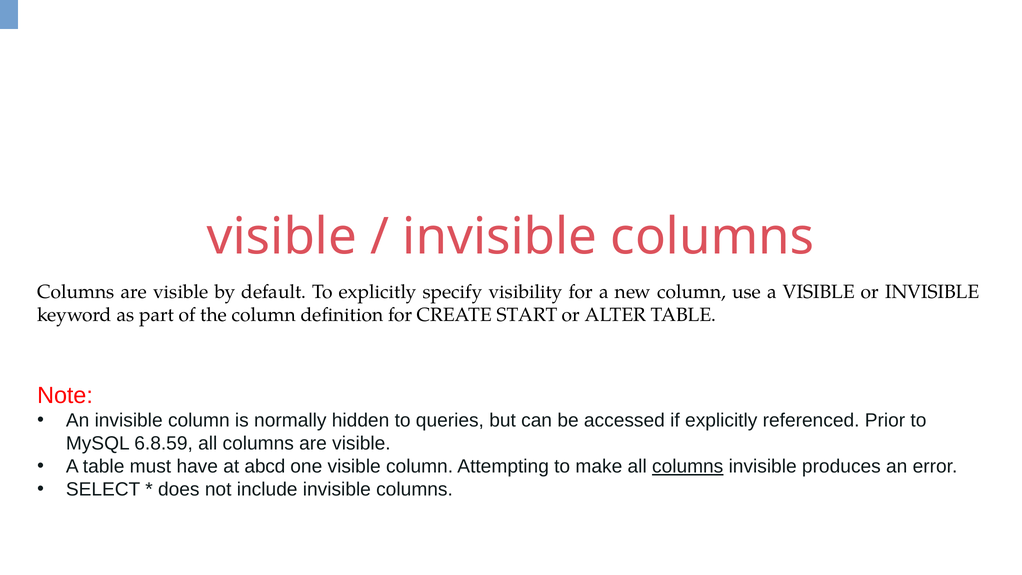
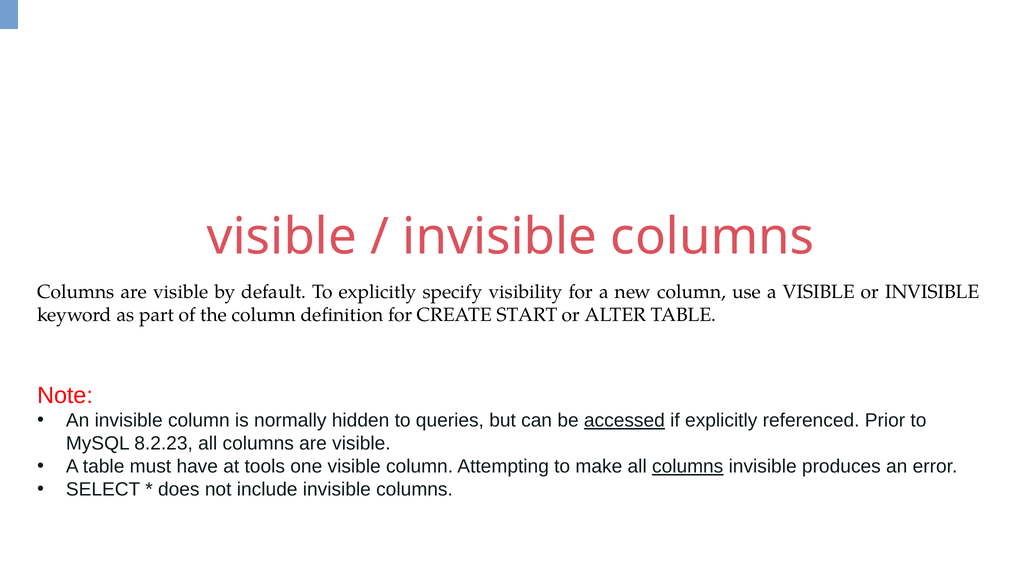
accessed underline: none -> present
6.8.59: 6.8.59 -> 8.2.23
abcd: abcd -> tools
